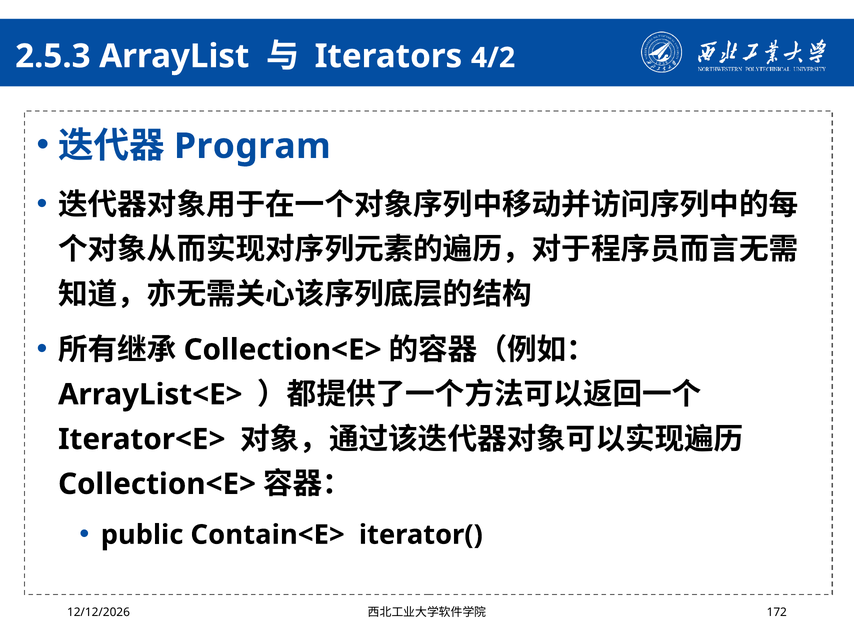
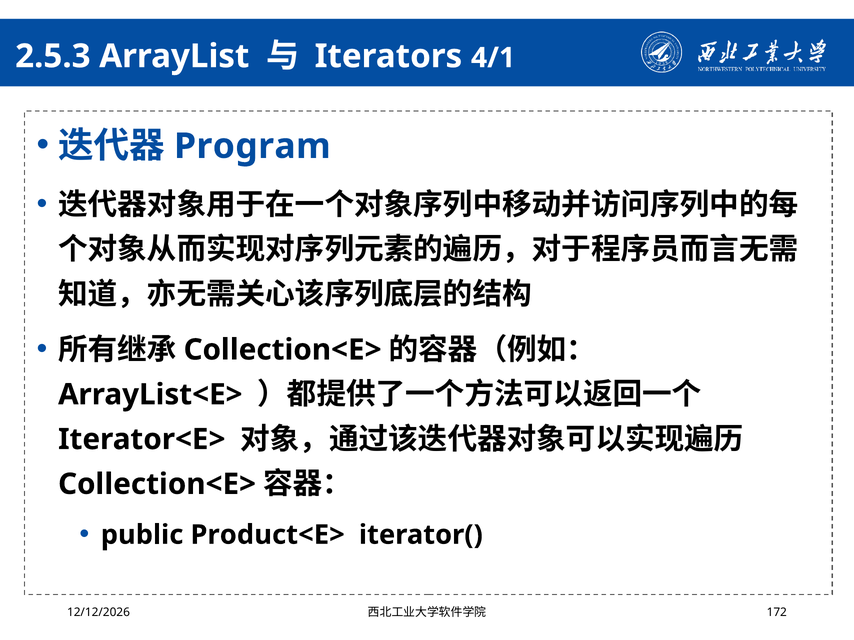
4/2: 4/2 -> 4/1
Contain<E>: Contain<E> -> Product<E>
